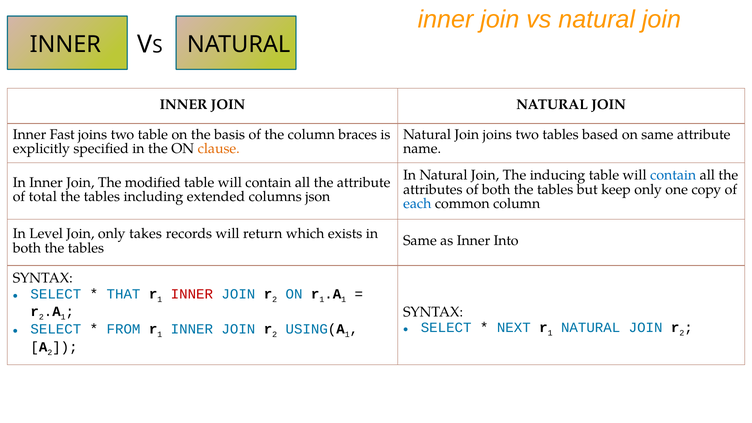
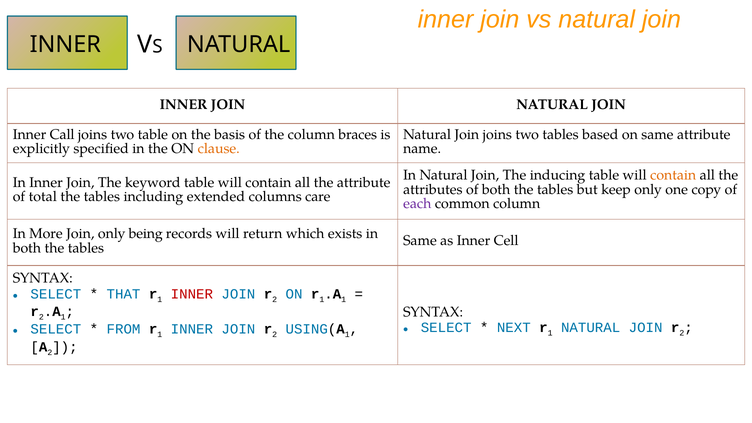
Fast: Fast -> Call
contain at (673, 175) colour: blue -> orange
modified: modified -> keyword
json: json -> care
each colour: blue -> purple
Level: Level -> More
takes: takes -> being
Into: Into -> Cell
